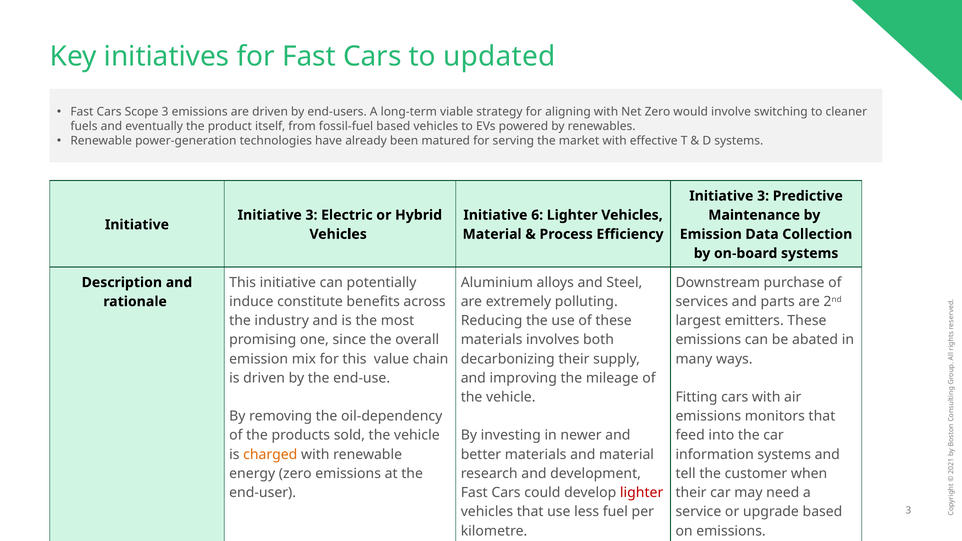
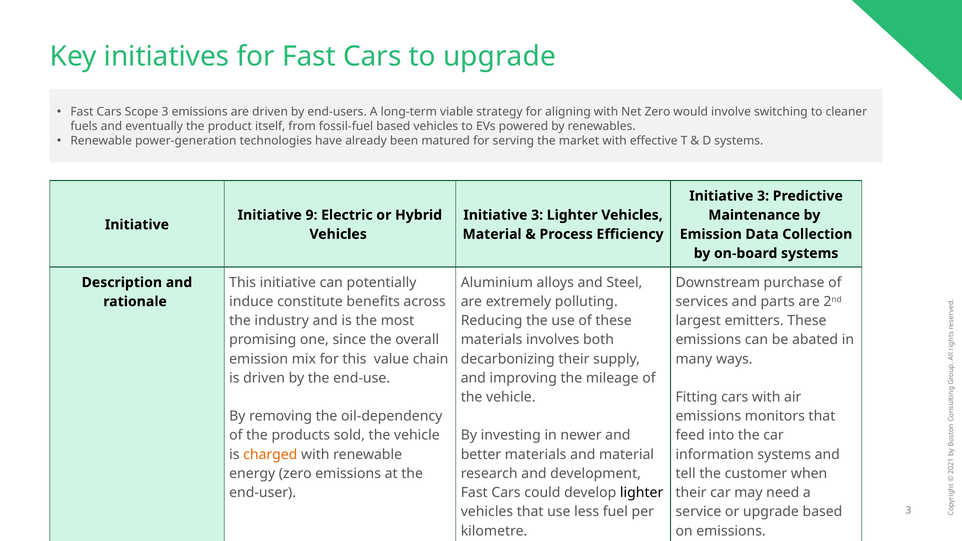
to updated: updated -> upgrade
3 at (311, 215): 3 -> 9
6 at (537, 215): 6 -> 3
lighter at (642, 493) colour: red -> black
